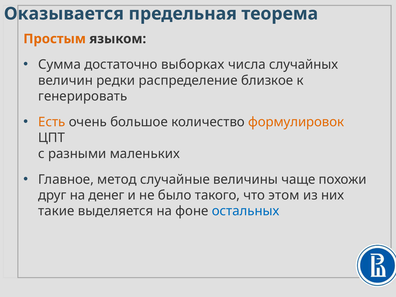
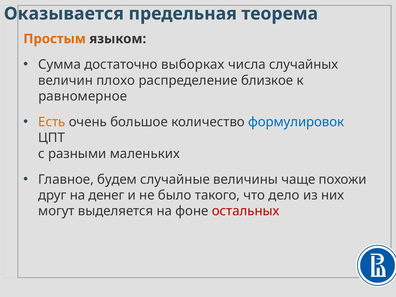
редки: редки -> плохо
генерировать: генерировать -> равномерное
формулировок colour: orange -> blue
метод: метод -> будем
этом: этом -> дело
такие: такие -> могут
остальных colour: blue -> red
